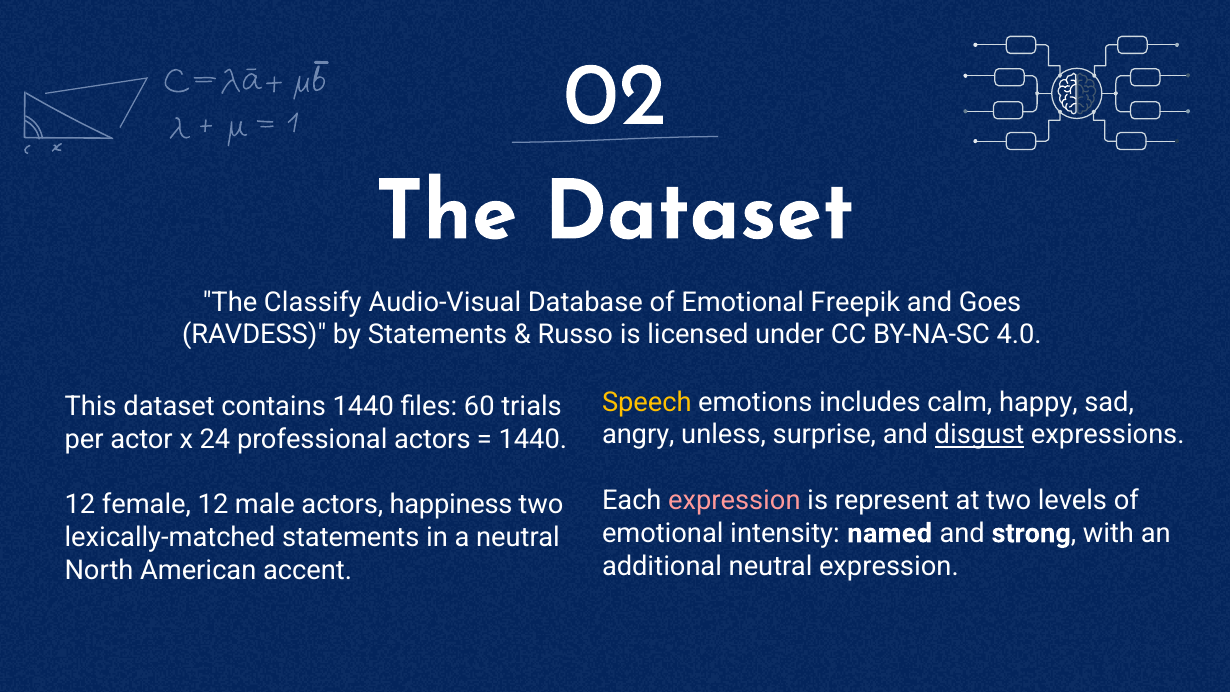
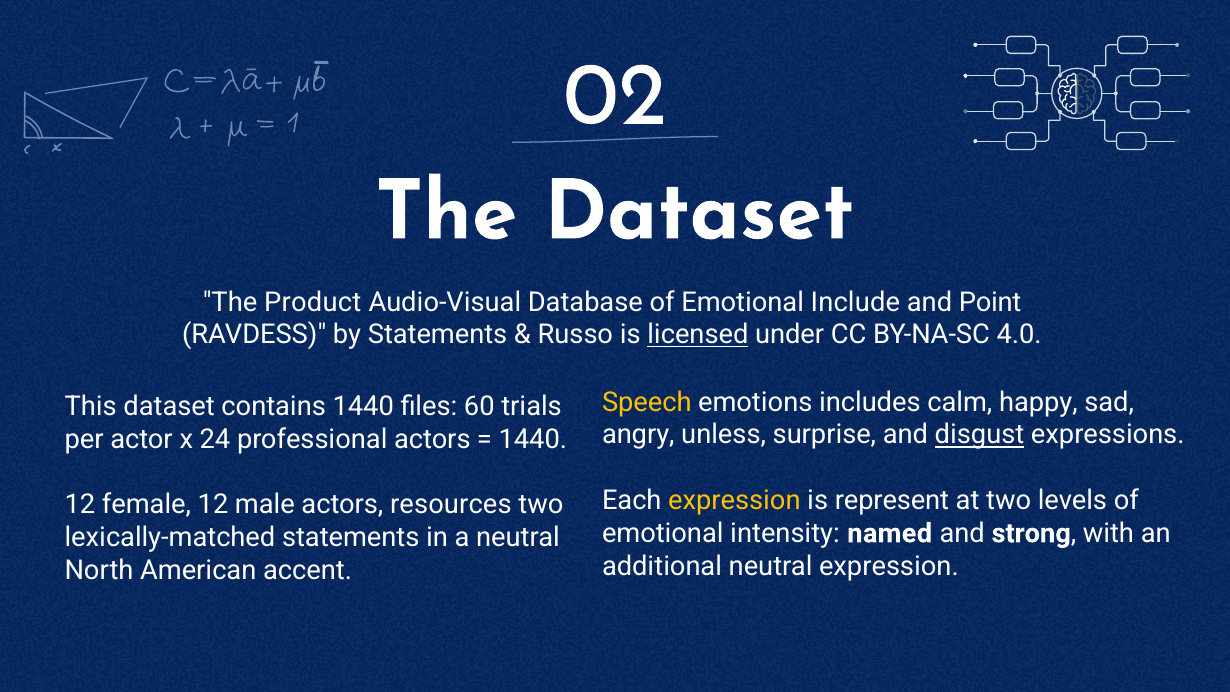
Classify: Classify -> Product
Freepik: Freepik -> Include
Goes: Goes -> Point
licensed underline: none -> present
expression at (734, 500) colour: pink -> yellow
happiness: happiness -> resources
